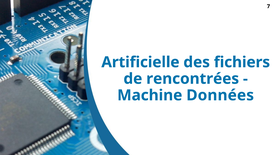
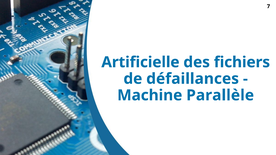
rencontrées: rencontrées -> défaillances
Données: Données -> Parallèle
